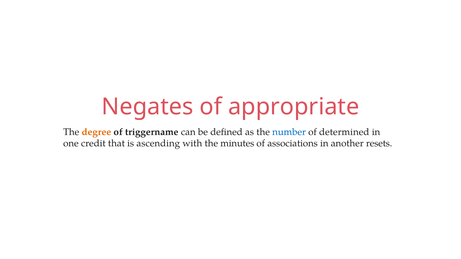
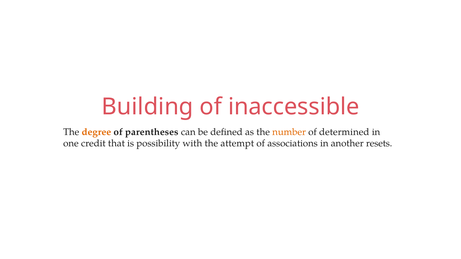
Negates: Negates -> Building
appropriate: appropriate -> inaccessible
triggername: triggername -> parentheses
number colour: blue -> orange
ascending: ascending -> possibility
minutes: minutes -> attempt
